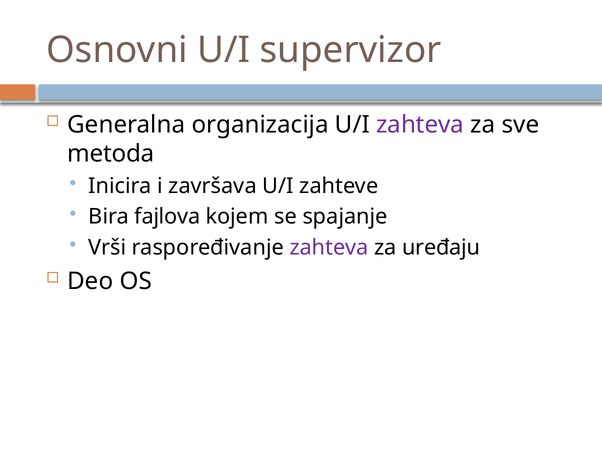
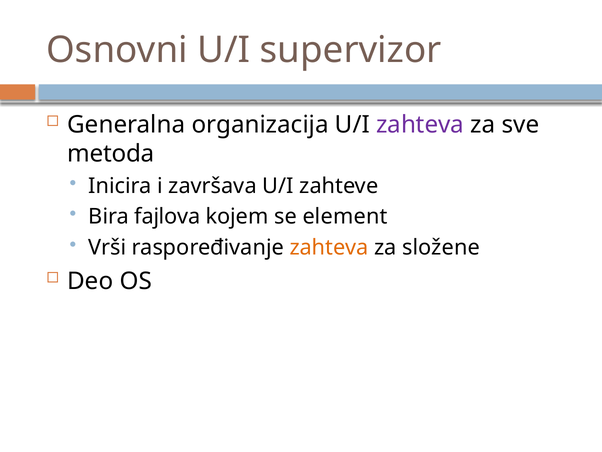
spajanje: spajanje -> element
zahteva at (329, 247) colour: purple -> orange
uređaju: uređaju -> složene
